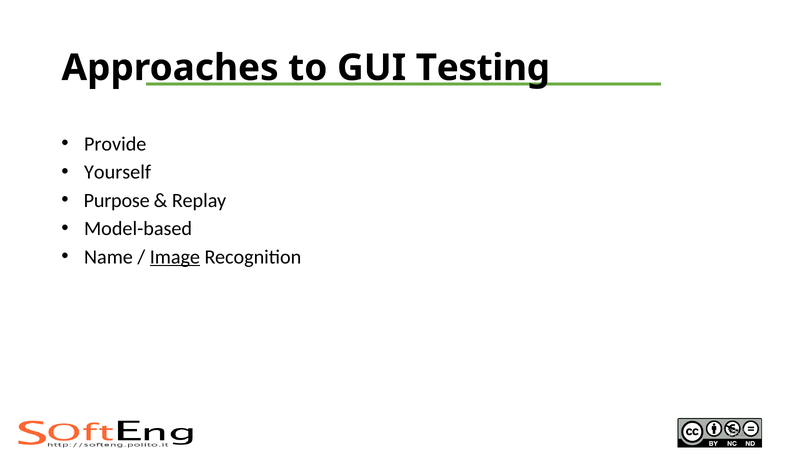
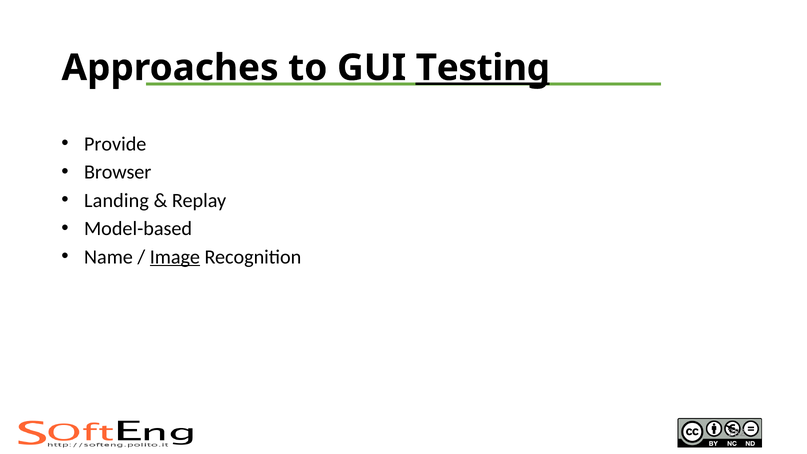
Testing underline: none -> present
Yourself: Yourself -> Browser
Purpose: Purpose -> Landing
